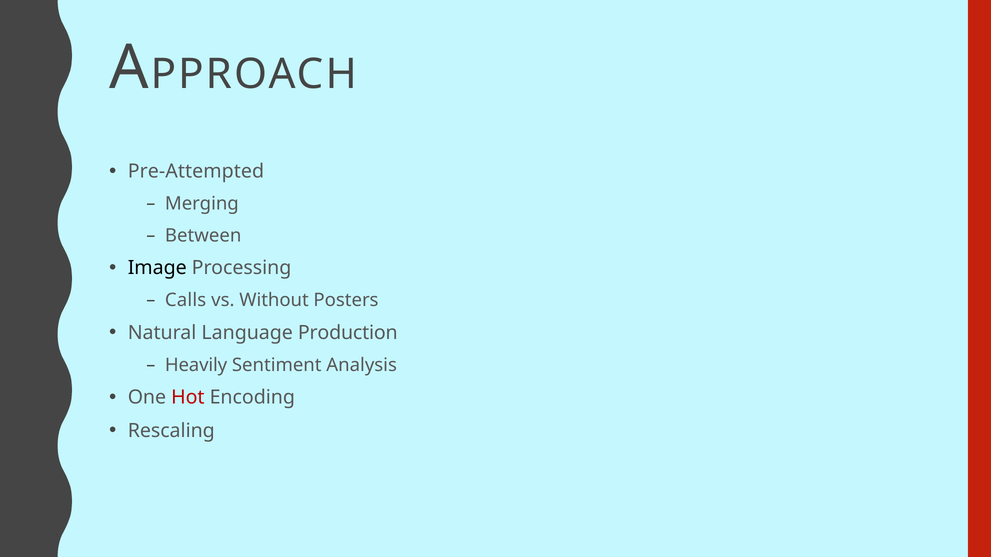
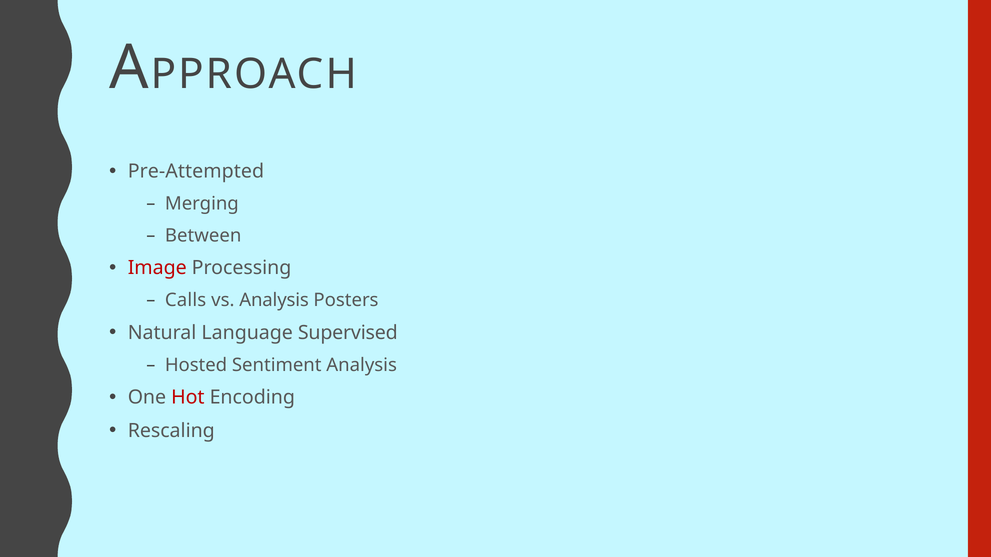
Image colour: black -> red
vs Without: Without -> Analysis
Production: Production -> Supervised
Heavily: Heavily -> Hosted
